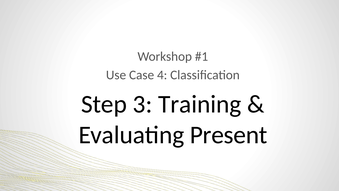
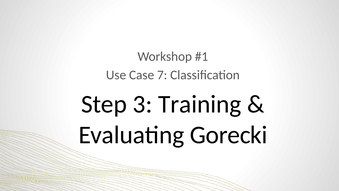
4: 4 -> 7
Present: Present -> Gorecki
